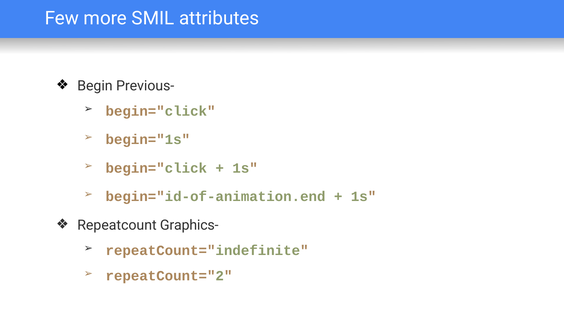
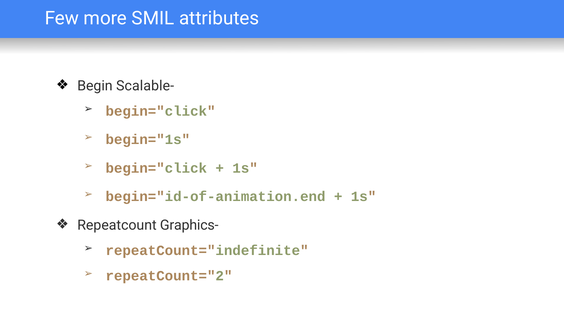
Previous-: Previous- -> Scalable-
